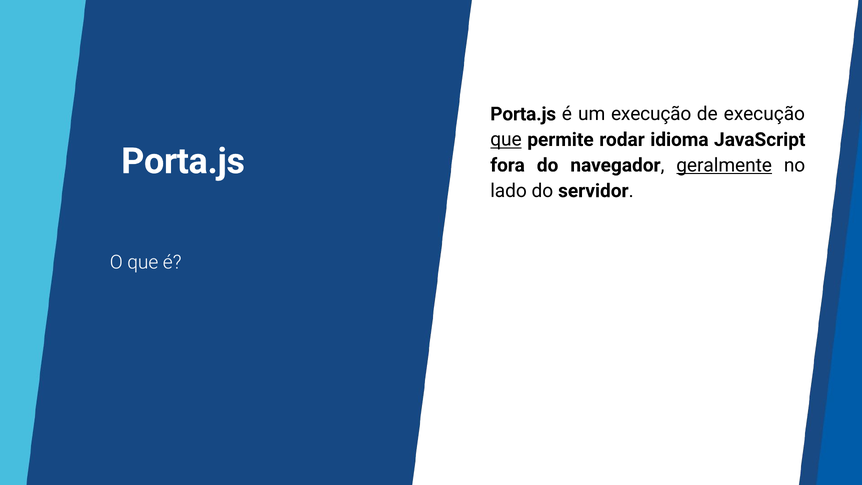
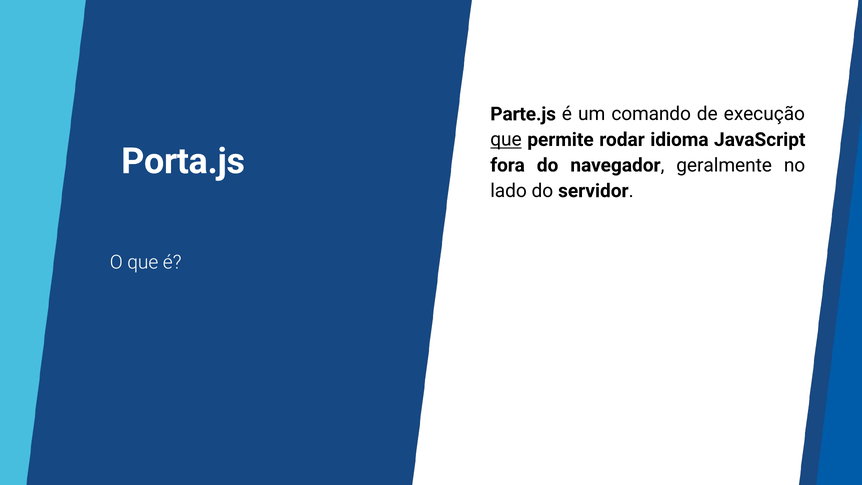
Porta.js at (523, 114): Porta.js -> Parte.js
um execução: execução -> comando
geralmente underline: present -> none
